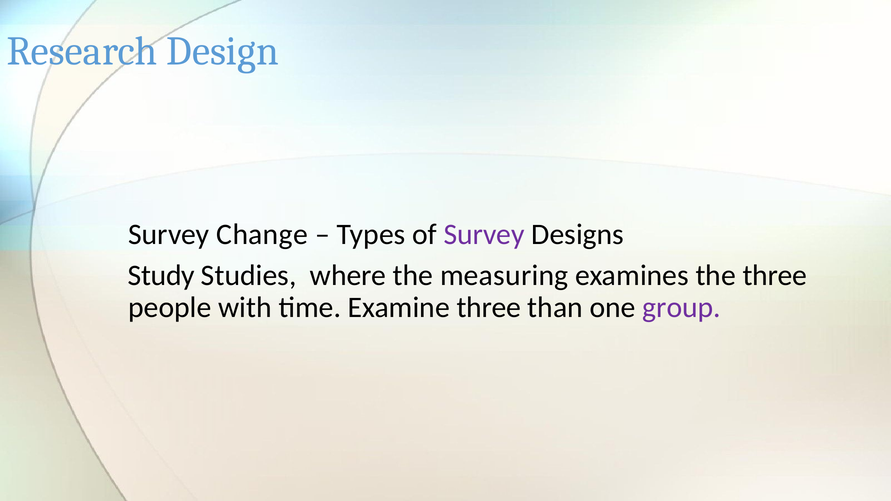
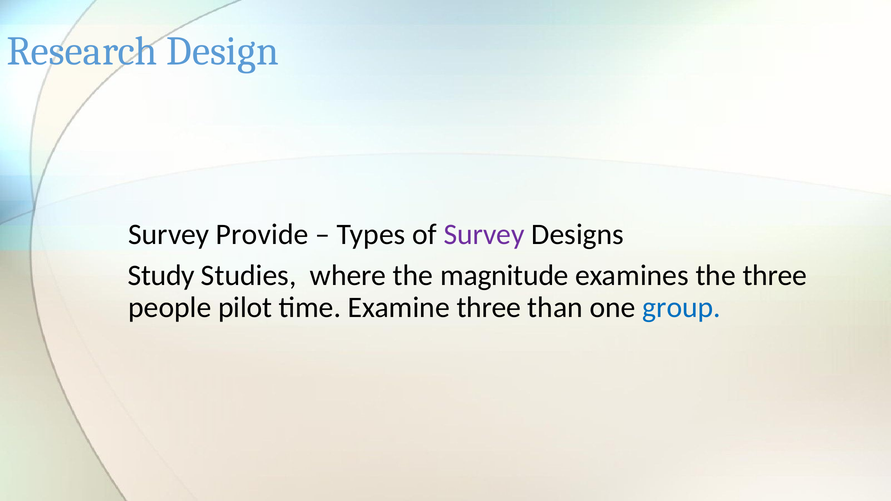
Change: Change -> Provide
measuring: measuring -> magnitude
with: with -> pilot
group colour: purple -> blue
